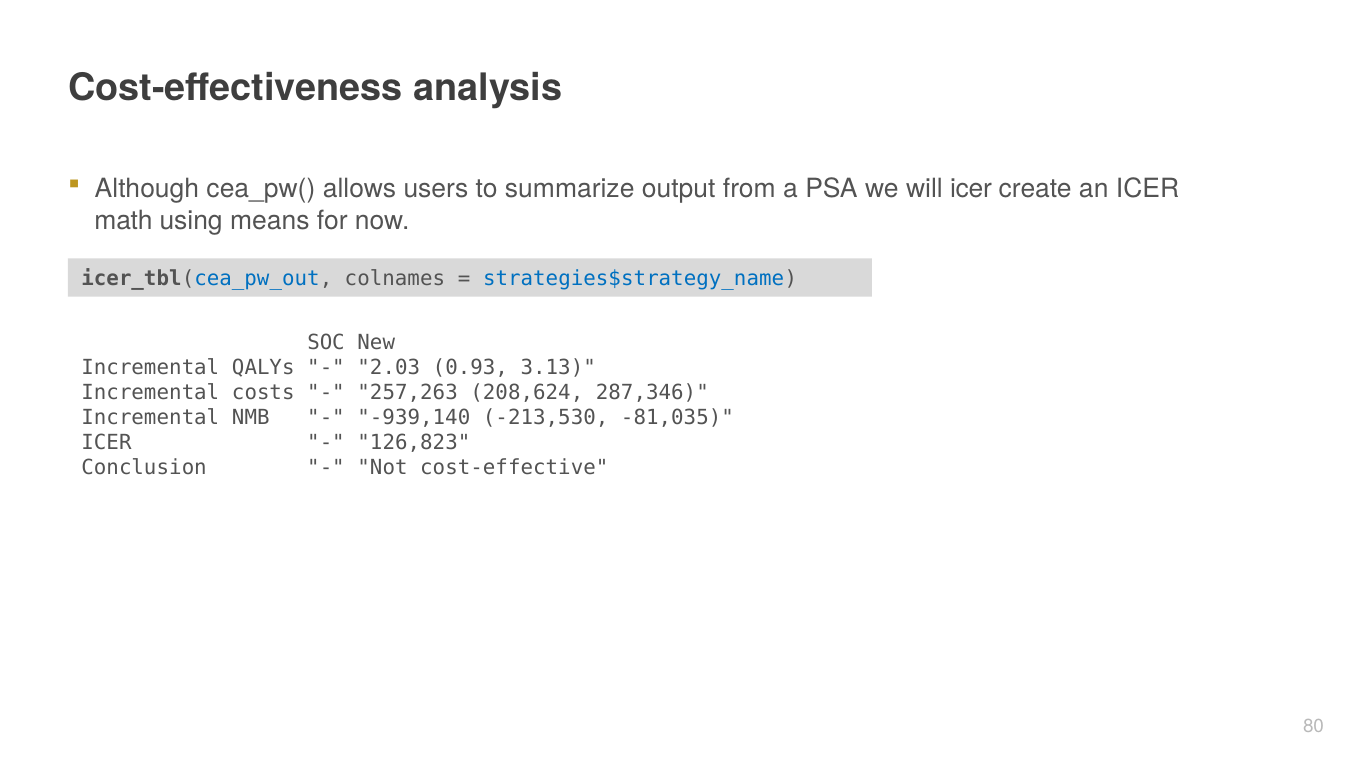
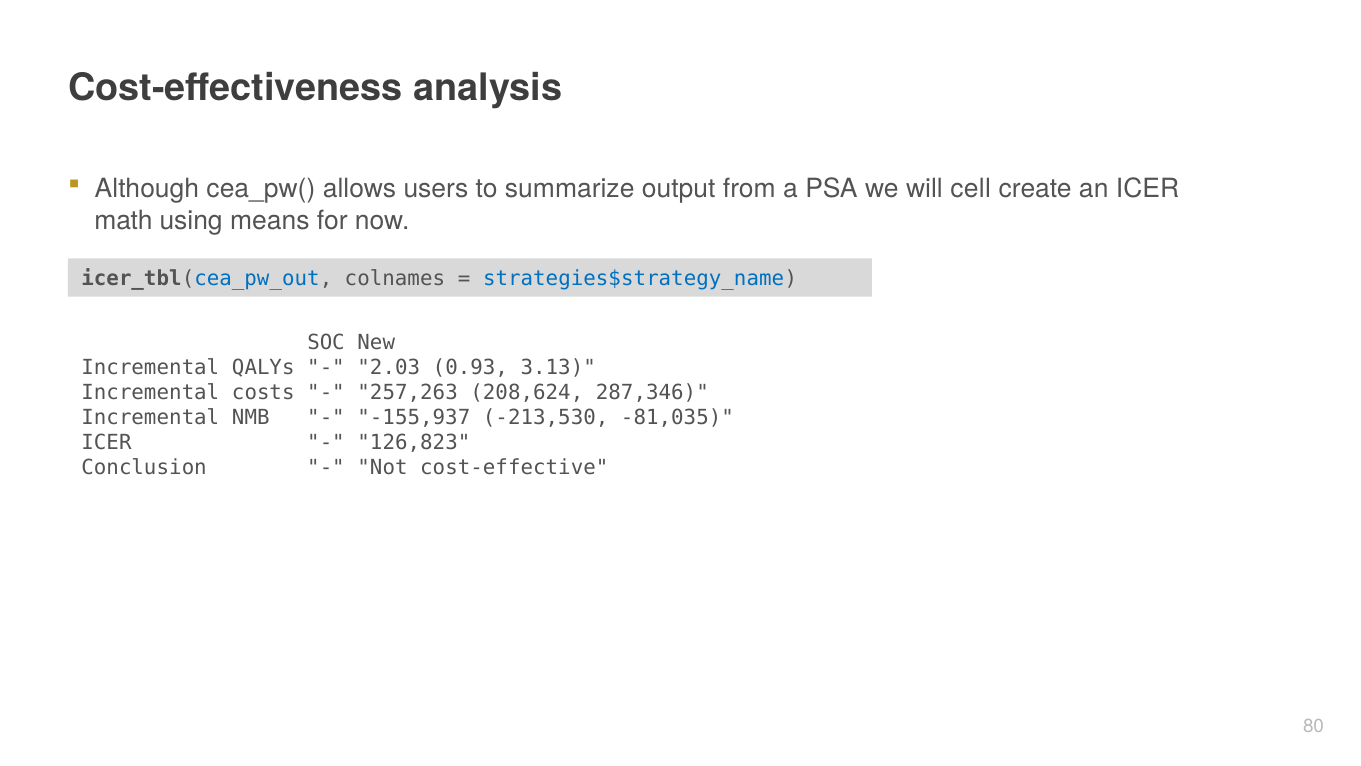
will icer: icer -> cell
-939,140: -939,140 -> -155,937
